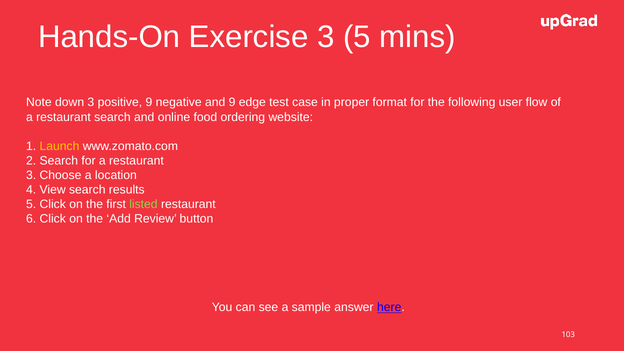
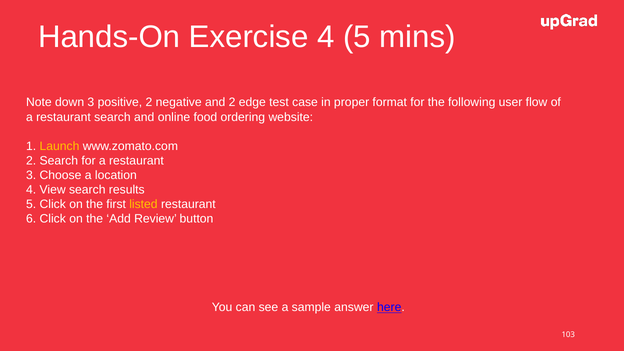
Exercise 3: 3 -> 4
positive 9: 9 -> 2
and 9: 9 -> 2
listed colour: light green -> yellow
